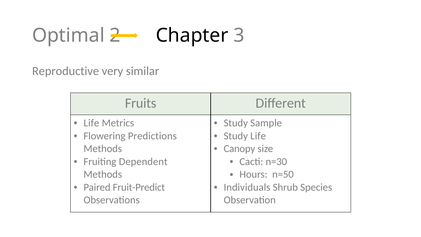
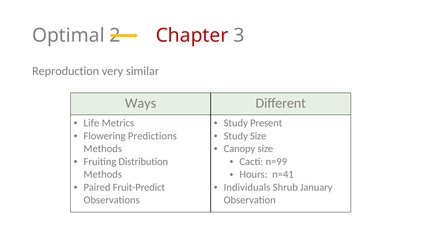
Chapter colour: black -> red
Reproductive: Reproductive -> Reproduction
Fruits: Fruits -> Ways
Sample: Sample -> Present
Study Life: Life -> Size
Dependent: Dependent -> Distribution
n=30: n=30 -> n=99
n=50: n=50 -> n=41
Species: Species -> January
